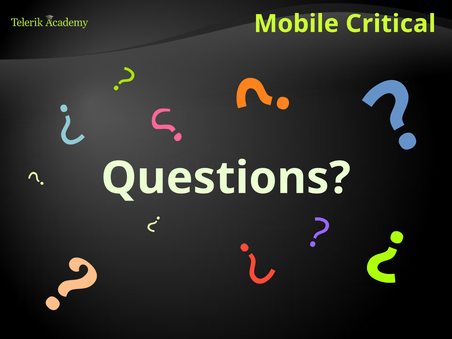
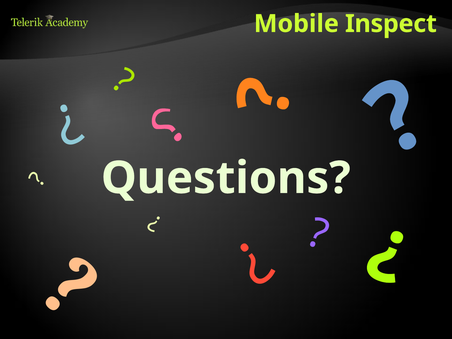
Critical: Critical -> Inspect
